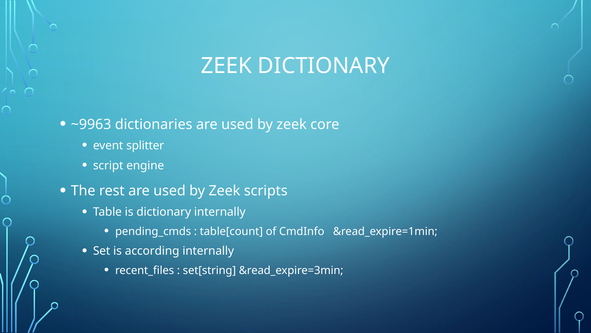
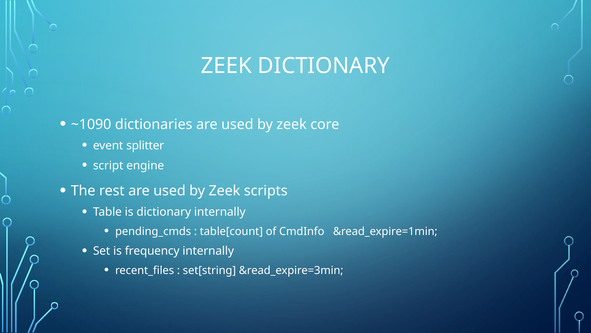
~9963: ~9963 -> ~1090
according: according -> frequency
